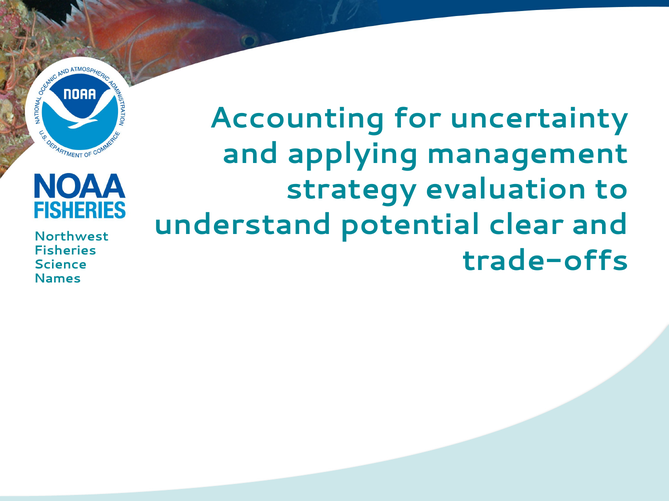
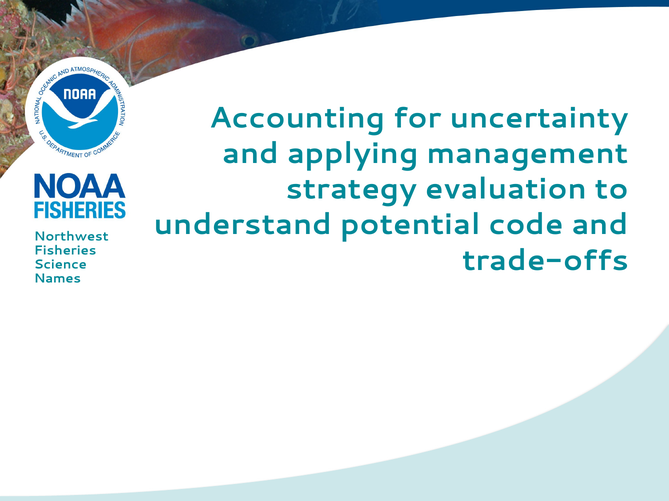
clear: clear -> code
